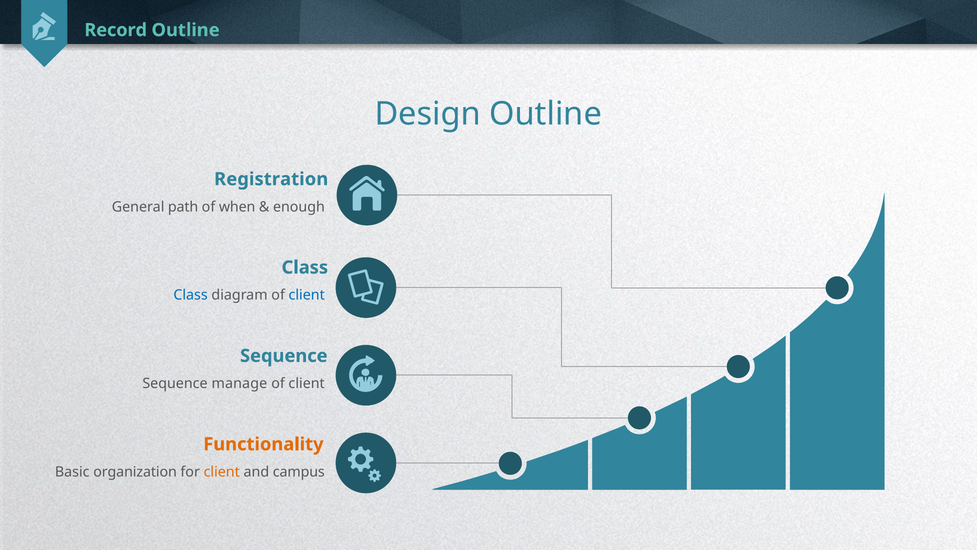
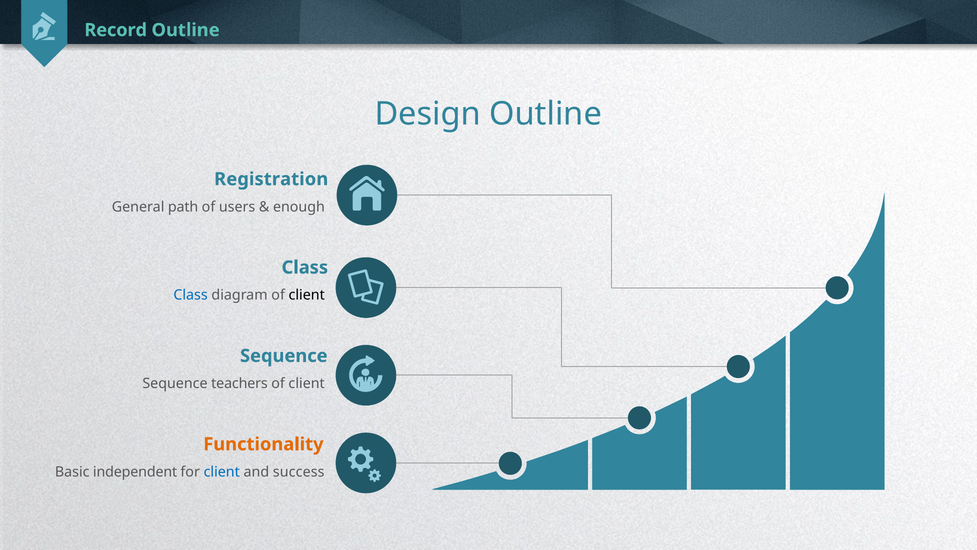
when: when -> users
client at (307, 295) colour: blue -> black
manage: manage -> teachers
organization: organization -> independent
client at (222, 472) colour: orange -> blue
campus: campus -> success
